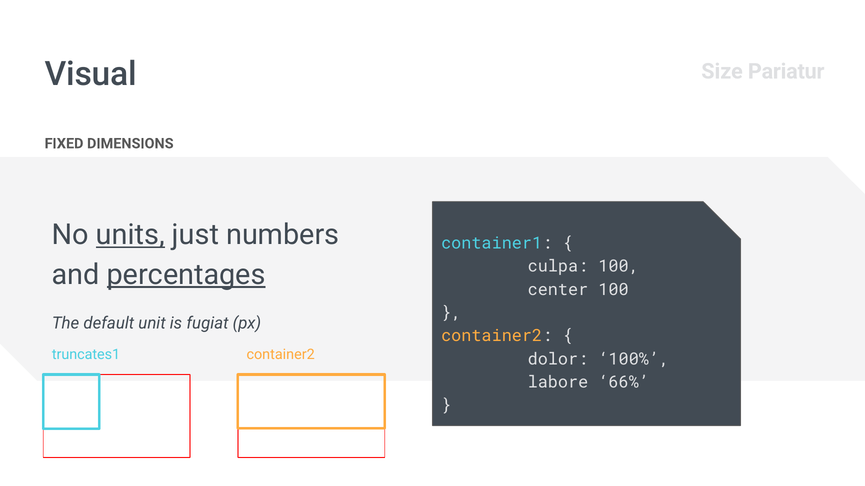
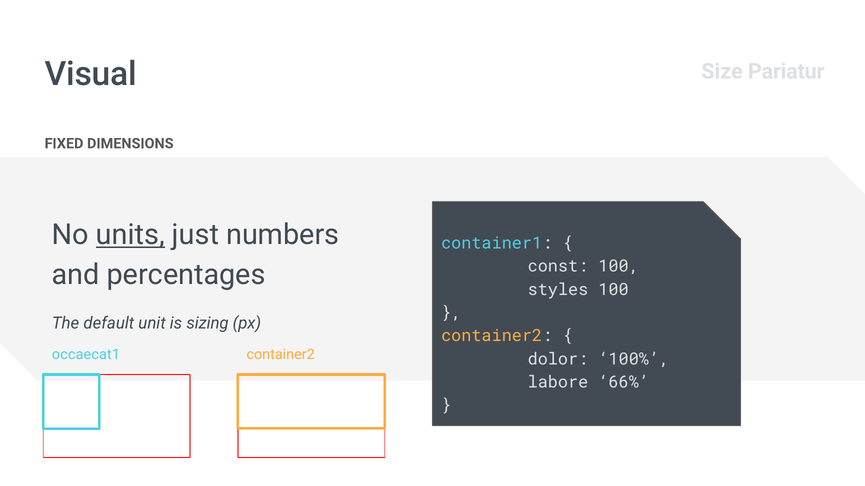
culpa: culpa -> const
percentages underline: present -> none
center: center -> styles
fugiat: fugiat -> sizing
truncates1: truncates1 -> occaecat1
